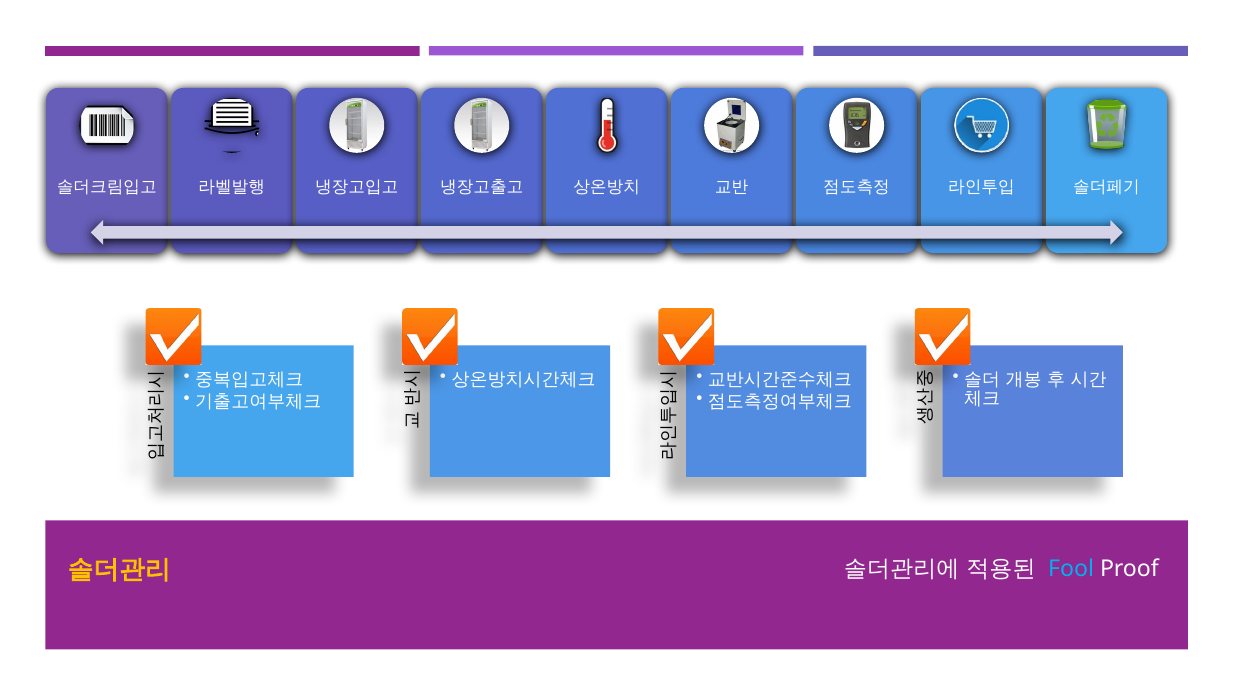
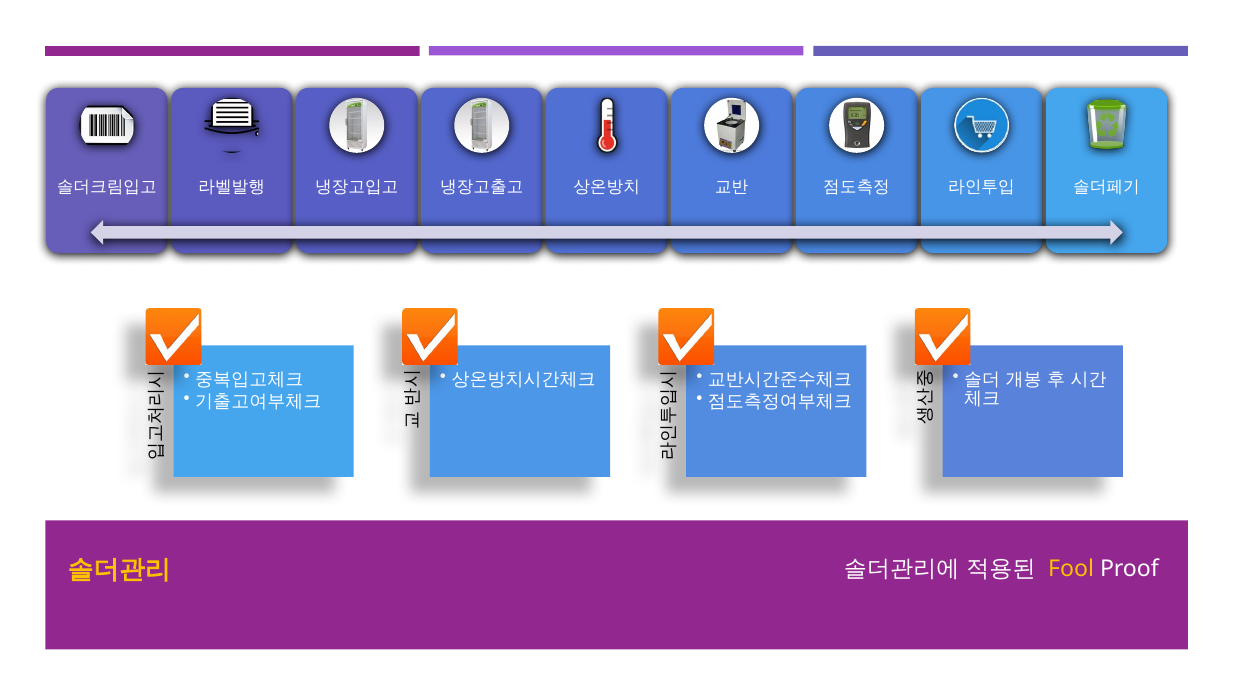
Fool colour: light blue -> yellow
